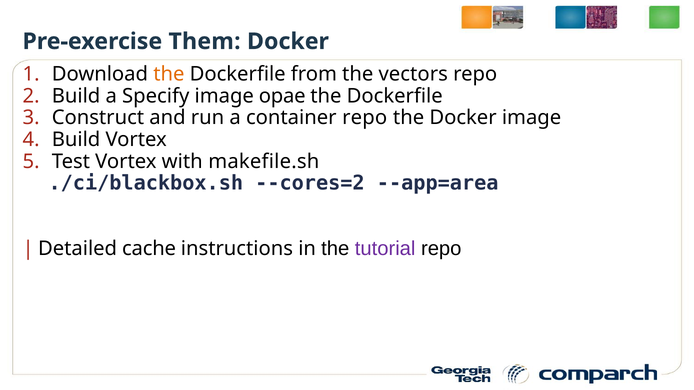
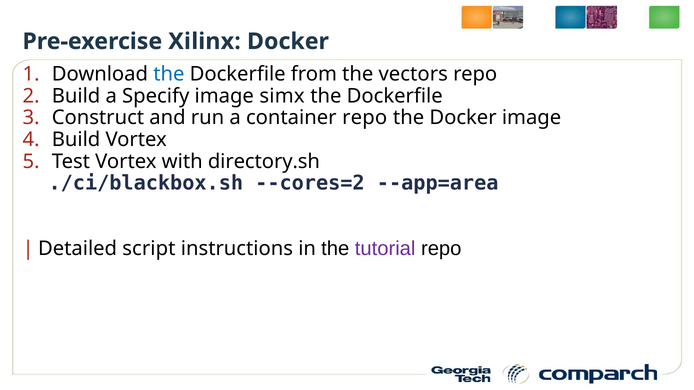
Them: Them -> Xilinx
the at (169, 74) colour: orange -> blue
opae: opae -> simx
makefile.sh: makefile.sh -> directory.sh
cache: cache -> script
